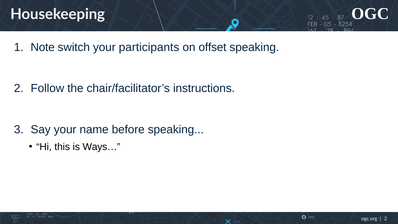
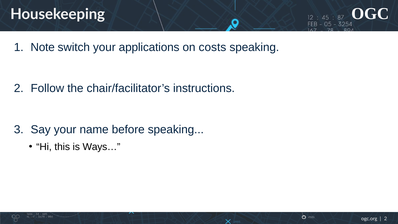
participants: participants -> applications
offset: offset -> costs
